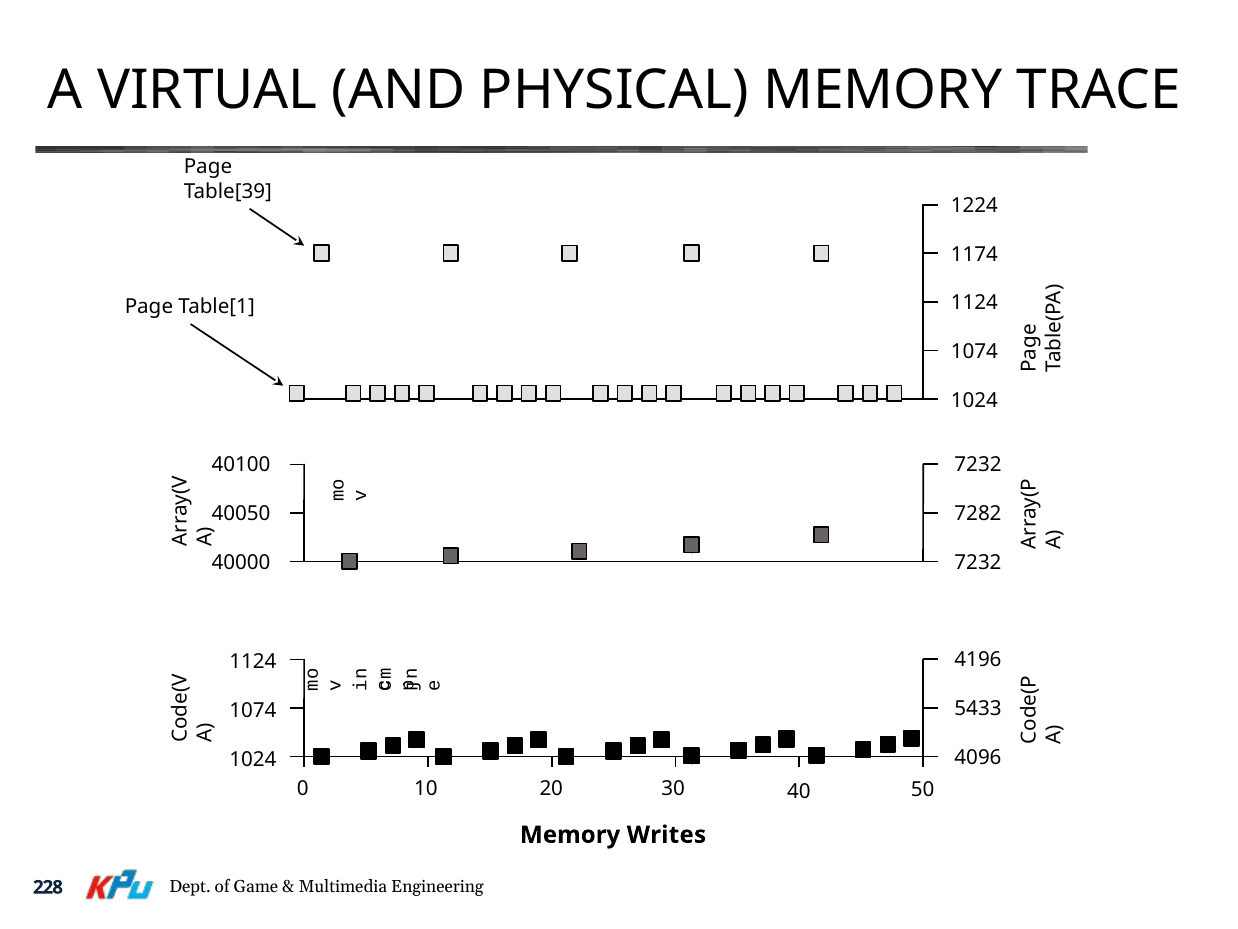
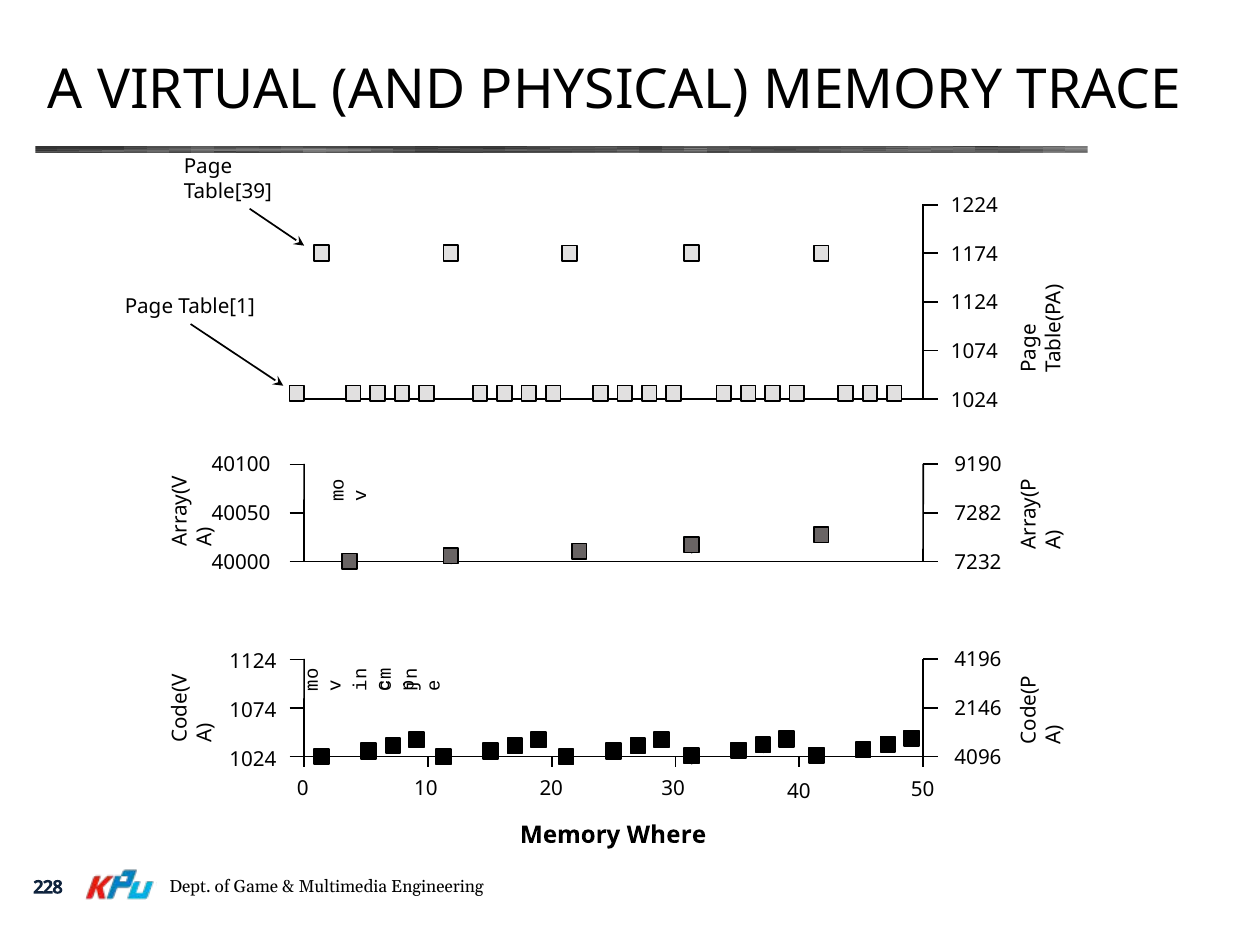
7232 at (978, 465): 7232 -> 9190
5433: 5433 -> 2146
Writes: Writes -> Where
